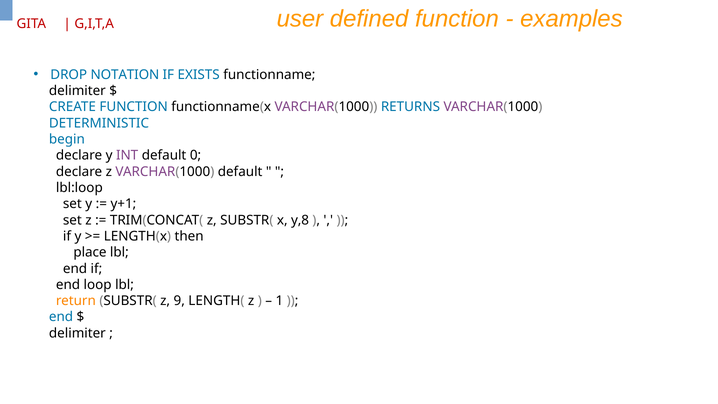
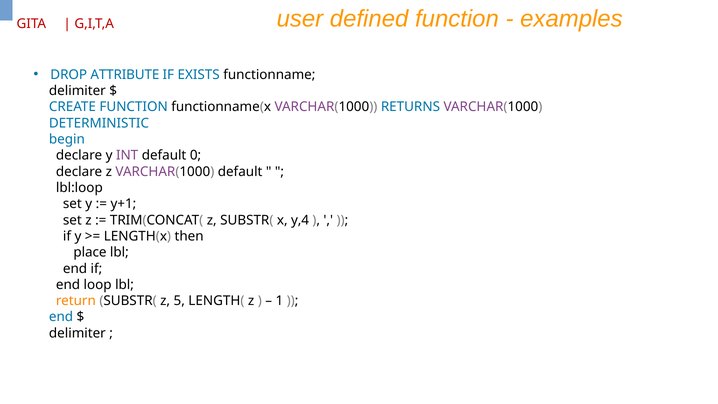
NOTATION: NOTATION -> ATTRIBUTE
y,8: y,8 -> y,4
9: 9 -> 5
